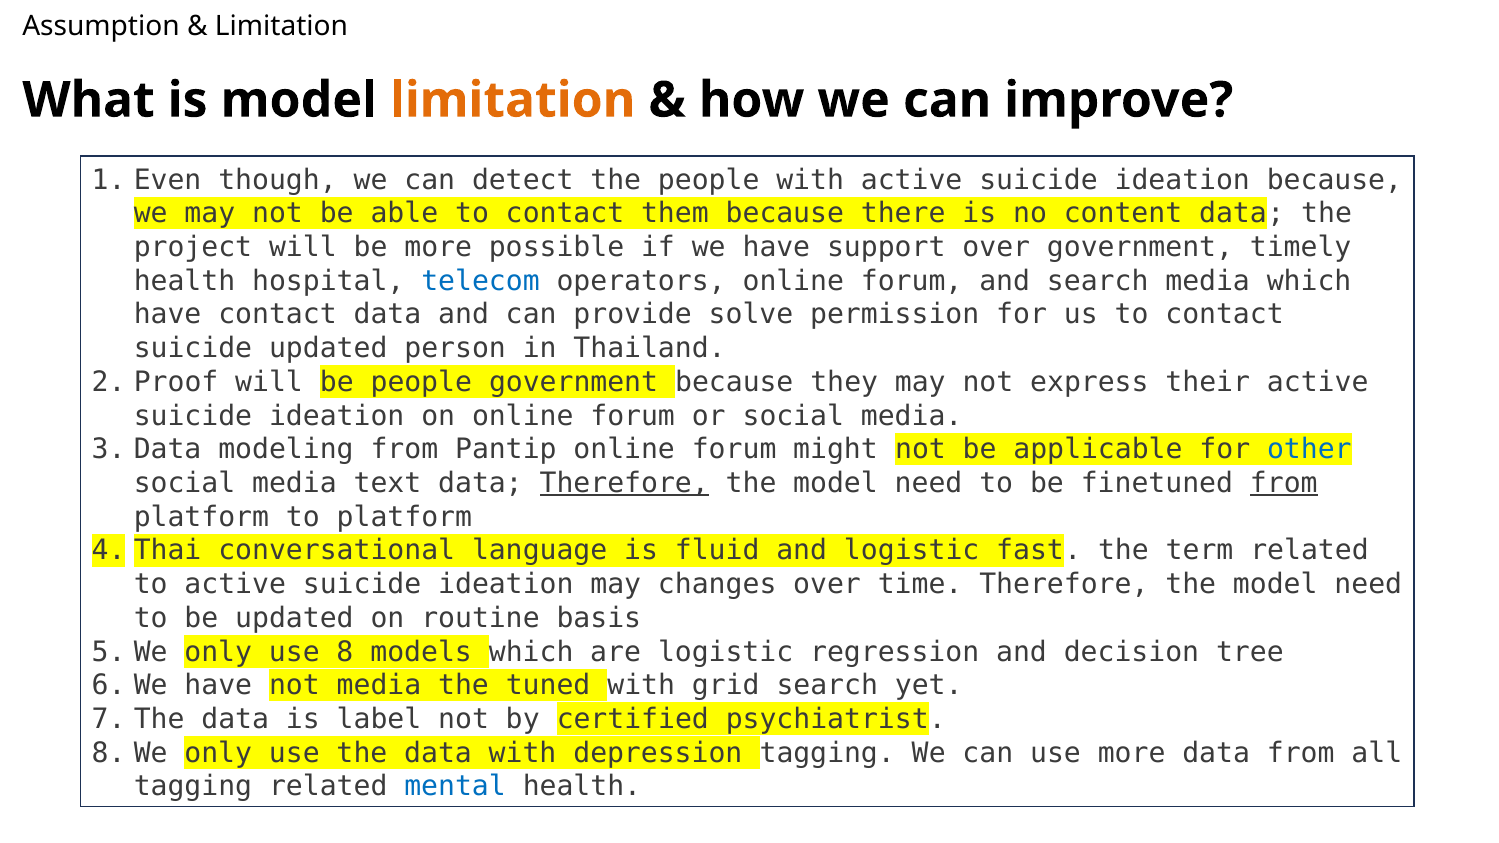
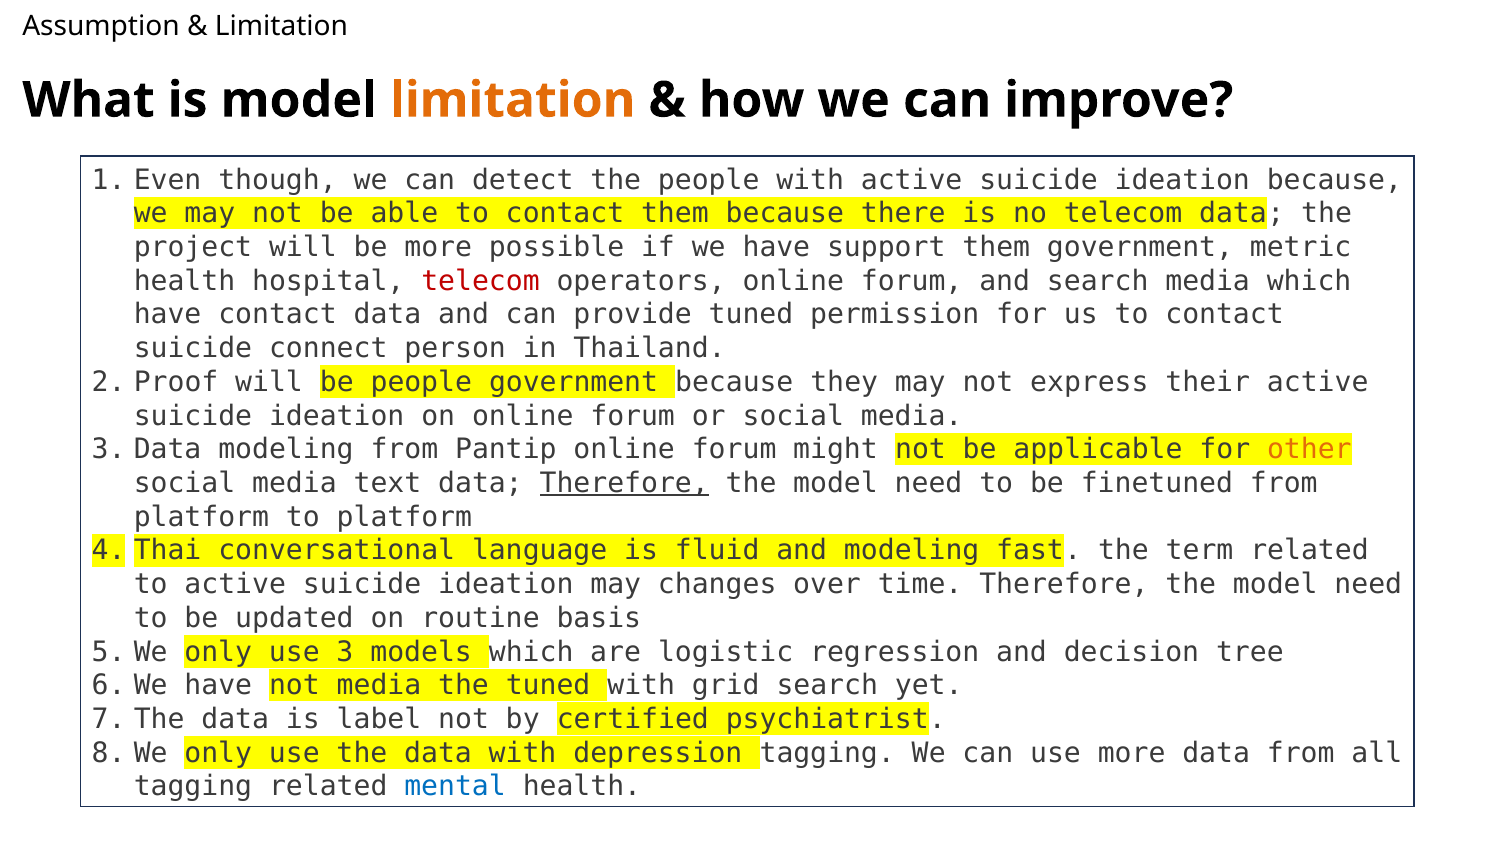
no content: content -> telecom
support over: over -> them
timely: timely -> metric
telecom at (481, 281) colour: blue -> red
provide solve: solve -> tuned
suicide updated: updated -> connect
other colour: blue -> orange
from at (1284, 483) underline: present -> none
and logistic: logistic -> modeling
use 8: 8 -> 3
